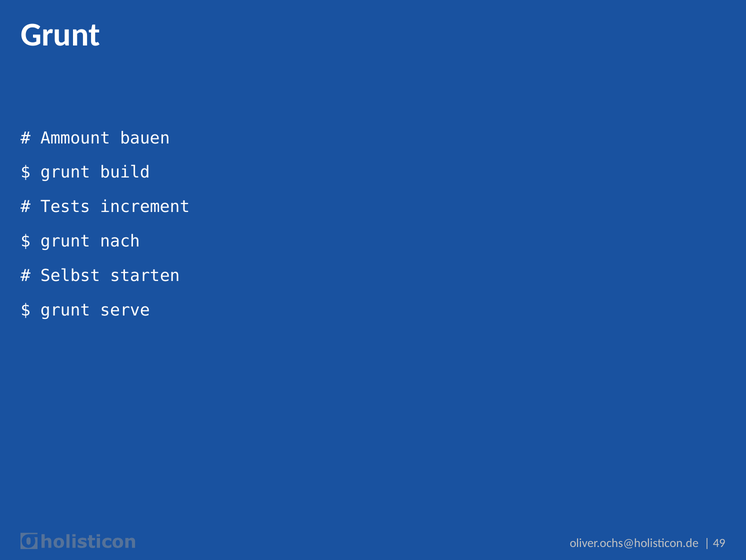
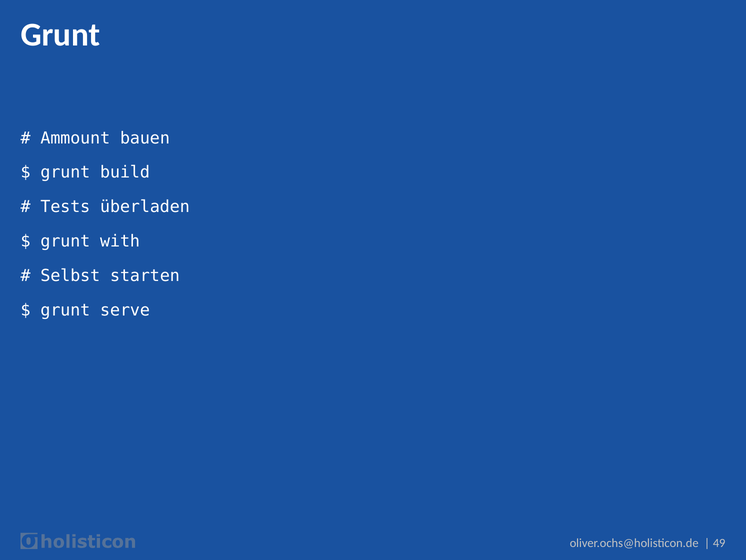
increment: increment -> überladen
nach: nach -> with
